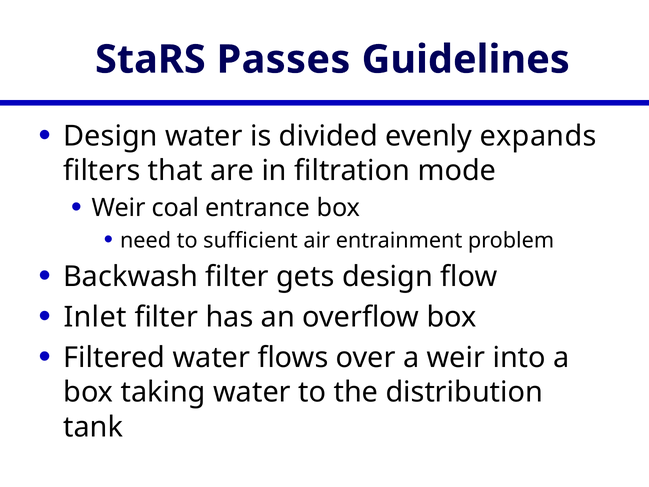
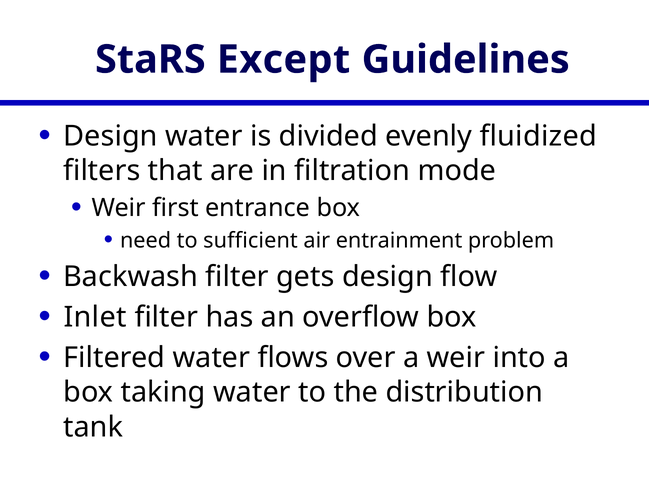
Passes: Passes -> Except
expands: expands -> fluidized
coal: coal -> first
